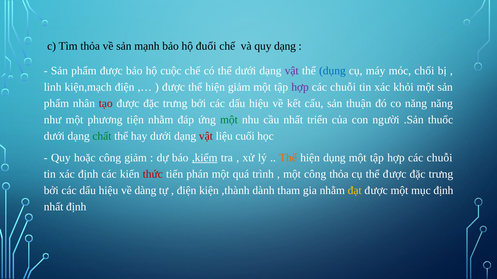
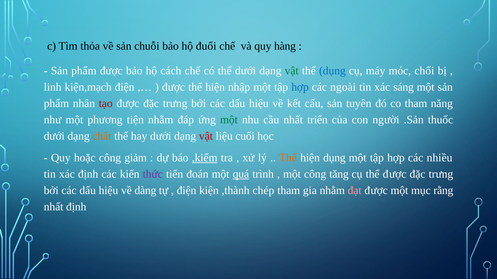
mạnh: mạnh -> chuỗi
quy dạng: dạng -> hàng
cuộc: cuộc -> cách
vật at (292, 71) colour: purple -> green
hiện giảm: giảm -> nhập
hợp at (300, 87) colour: purple -> blue
chuỗi at (343, 87): chuỗi -> ngoài
khỏi: khỏi -> sáng
thuận: thuận -> tuyên
co năng: năng -> tham
chất colour: green -> orange
chuỗi at (440, 158): chuỗi -> nhiều
thức colour: red -> purple
phán: phán -> đoán
quá underline: none -> present
công thỏa: thỏa -> tăng
dành: dành -> chép
đạt colour: yellow -> pink
mục định: định -> rằng
